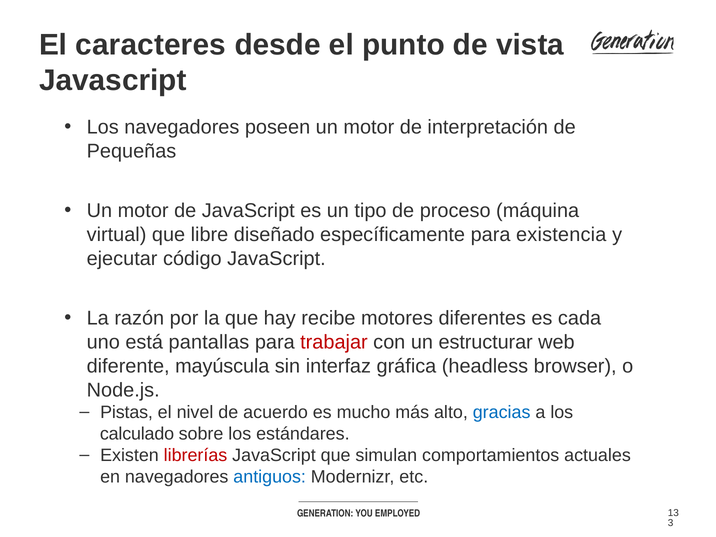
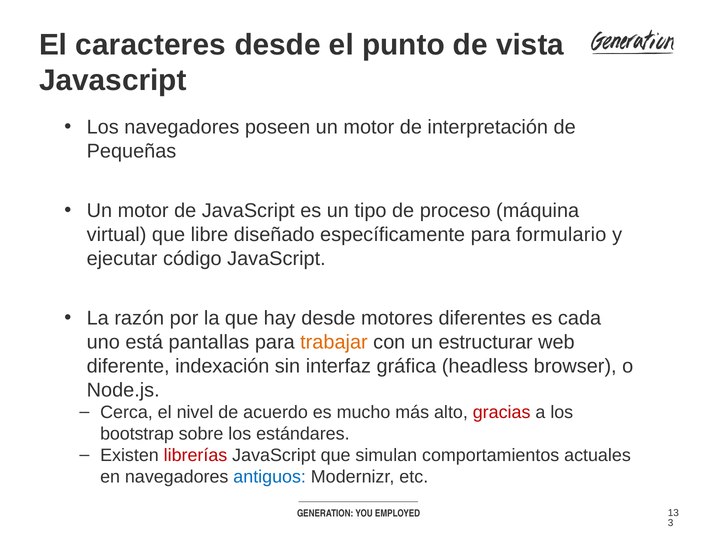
existencia: existencia -> formulario
hay recibe: recibe -> desde
trabajar colour: red -> orange
mayúscula: mayúscula -> indexación
Pistas: Pistas -> Cerca
gracias colour: blue -> red
calculado: calculado -> bootstrap
